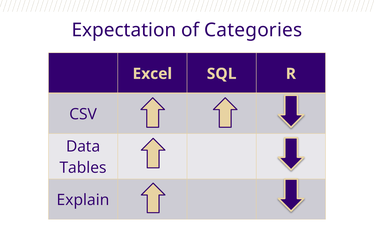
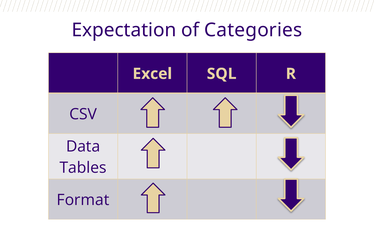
Explain: Explain -> Format
